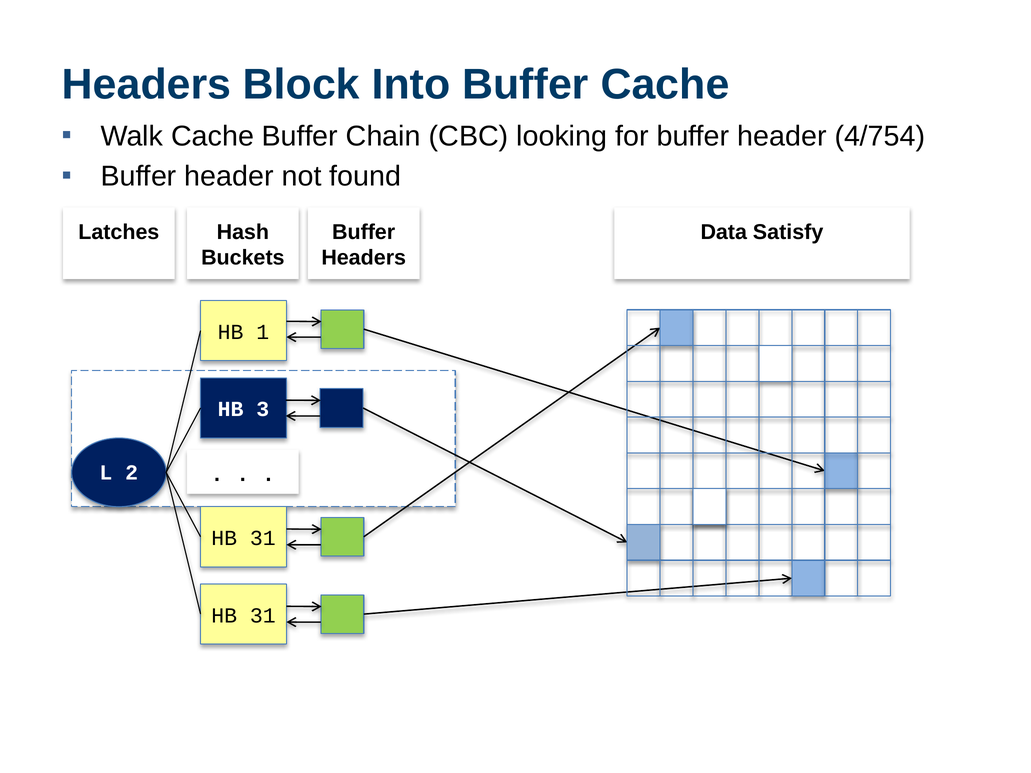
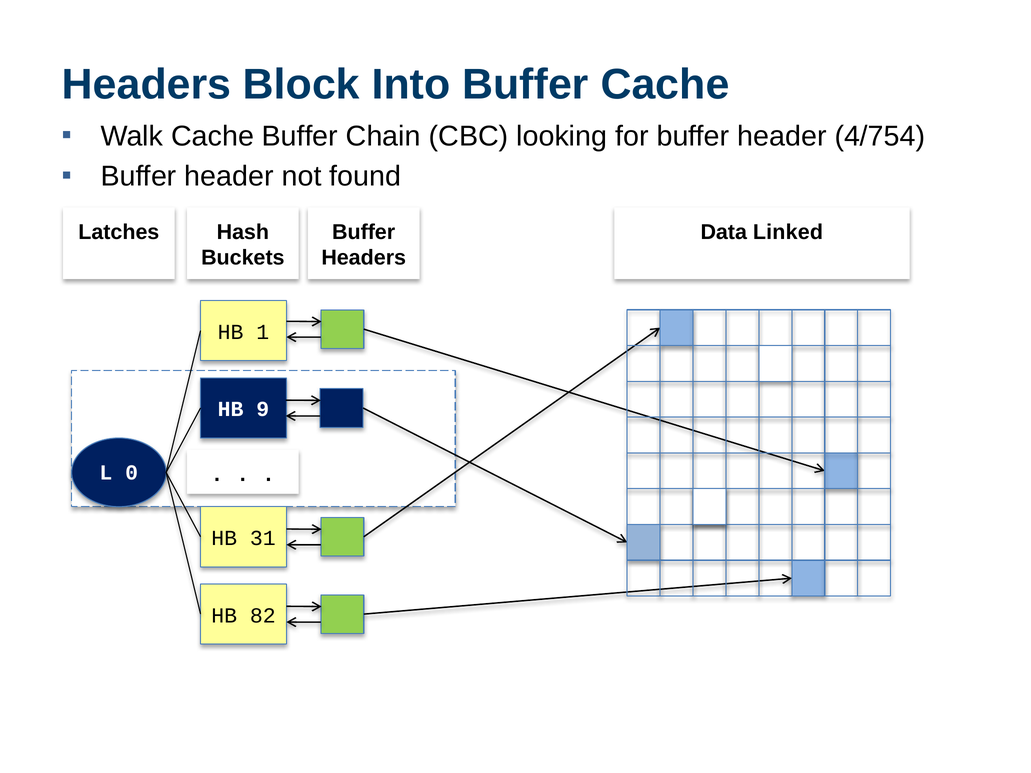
Satisfy: Satisfy -> Linked
3: 3 -> 9
2: 2 -> 0
31 at (263, 616): 31 -> 82
